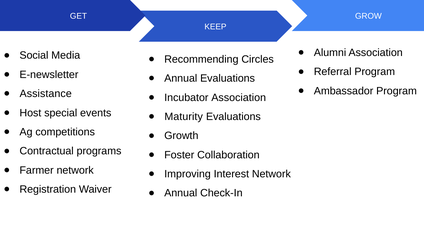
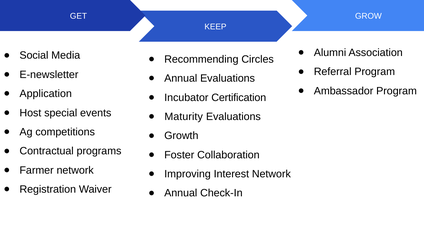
Assistance: Assistance -> Application
Incubator Association: Association -> Certification
